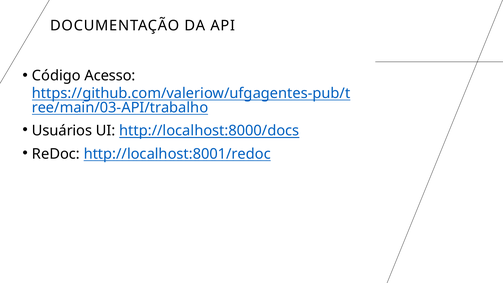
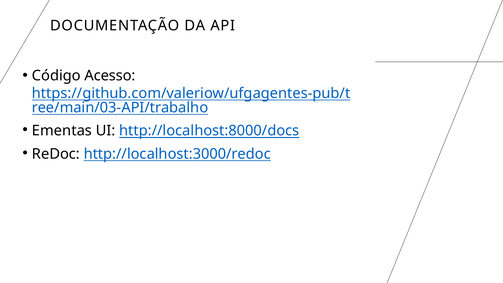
Usuários: Usuários -> Ementas
http://localhost:8001/redoc: http://localhost:8001/redoc -> http://localhost:3000/redoc
